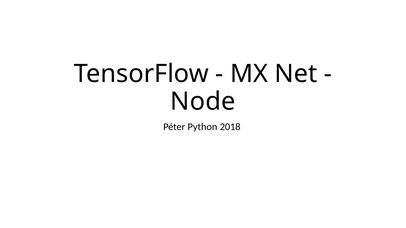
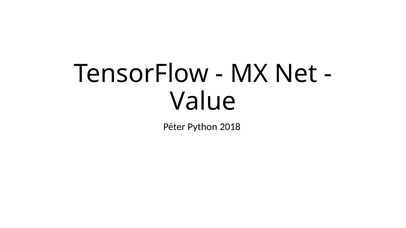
Node: Node -> Value
